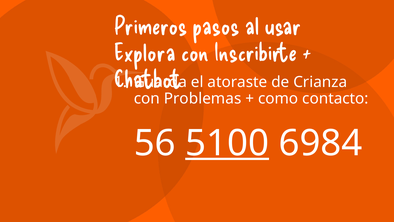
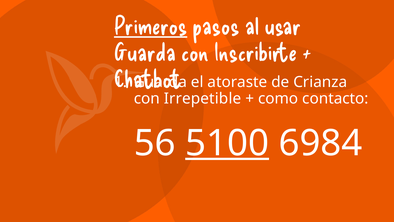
Primeros underline: none -> present
Explora at (145, 53): Explora -> Guarda
Problemas: Problemas -> Irrepetible
